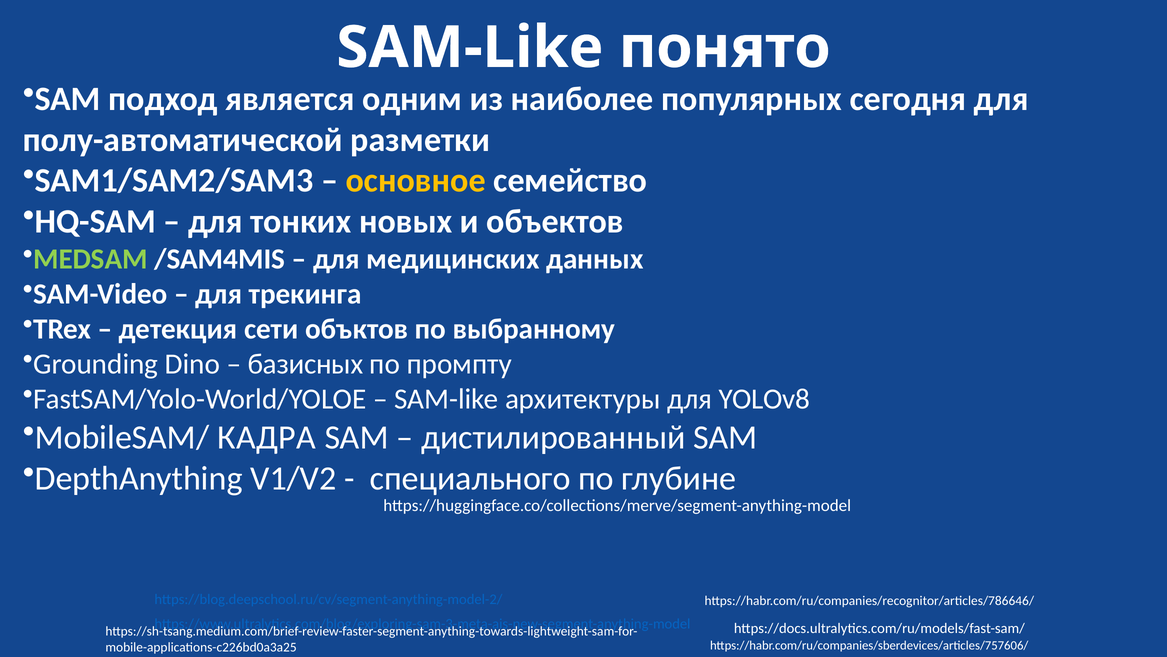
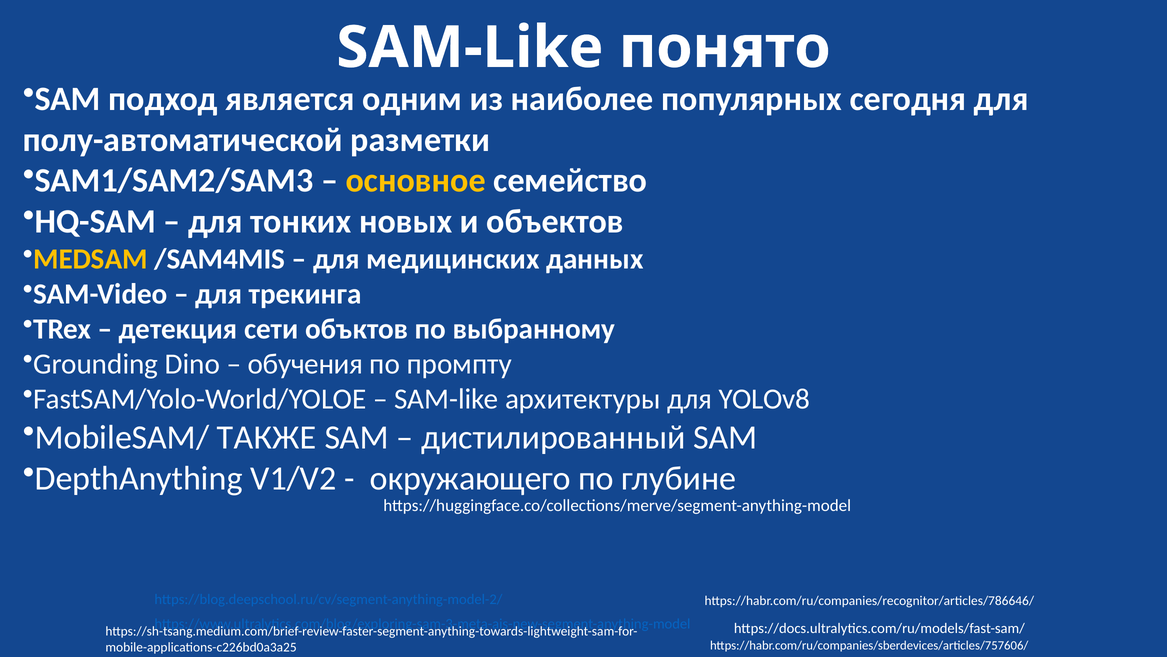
MEDSAM colour: light green -> yellow
базисных: базисных -> обучения
КАДРА: КАДРА -> ТАКЖЕ
специального: специального -> окружающего
